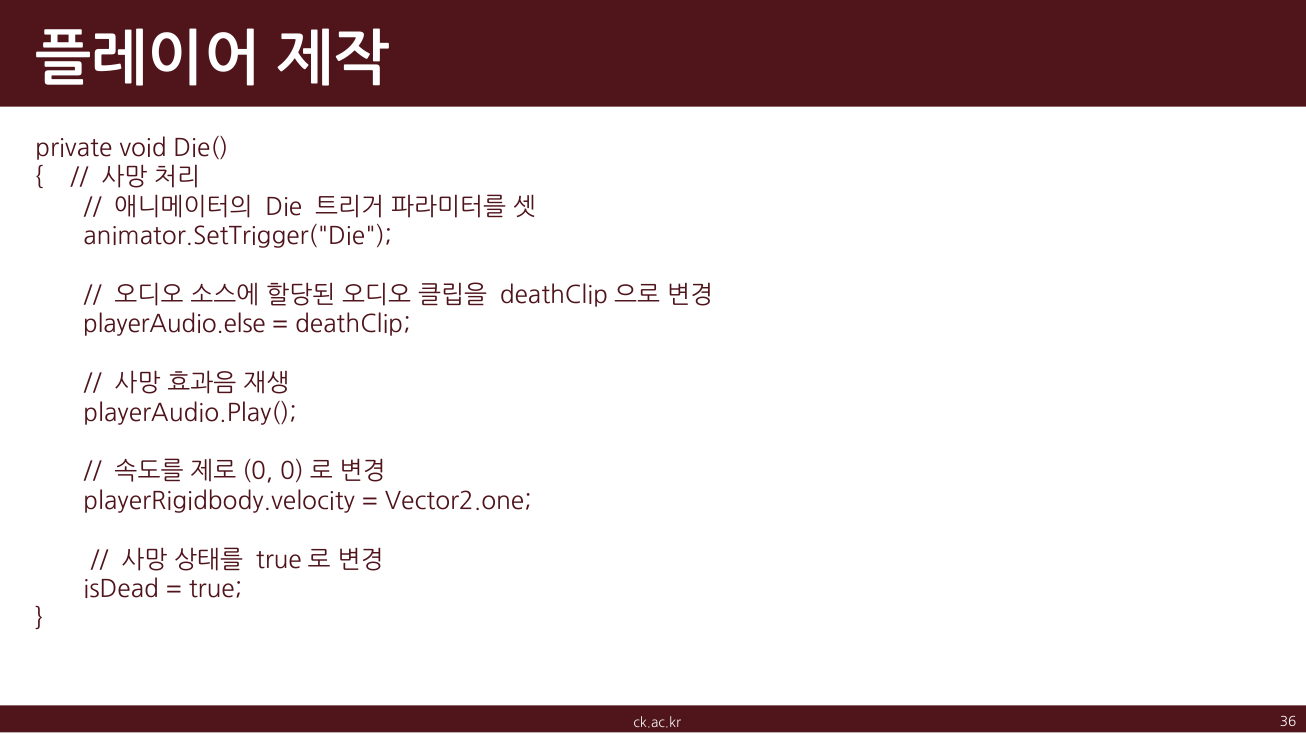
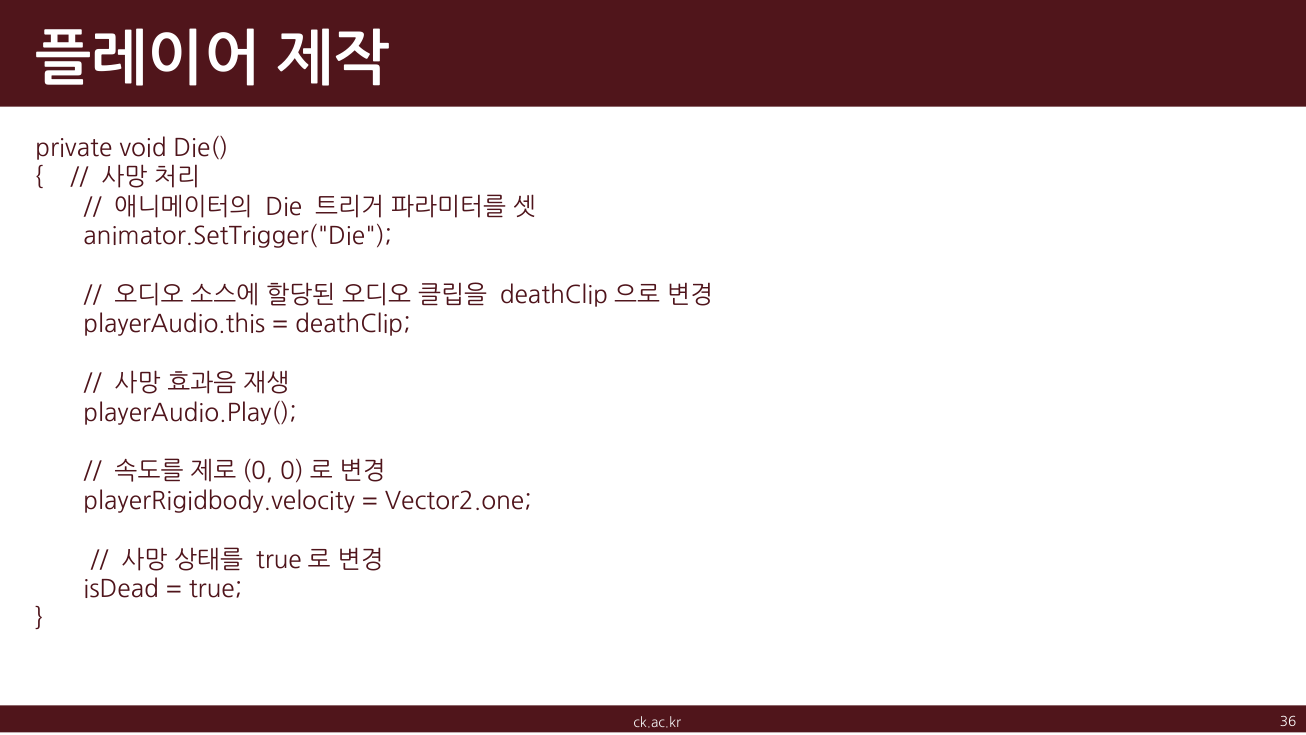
playerAudio.else: playerAudio.else -> playerAudio.this
